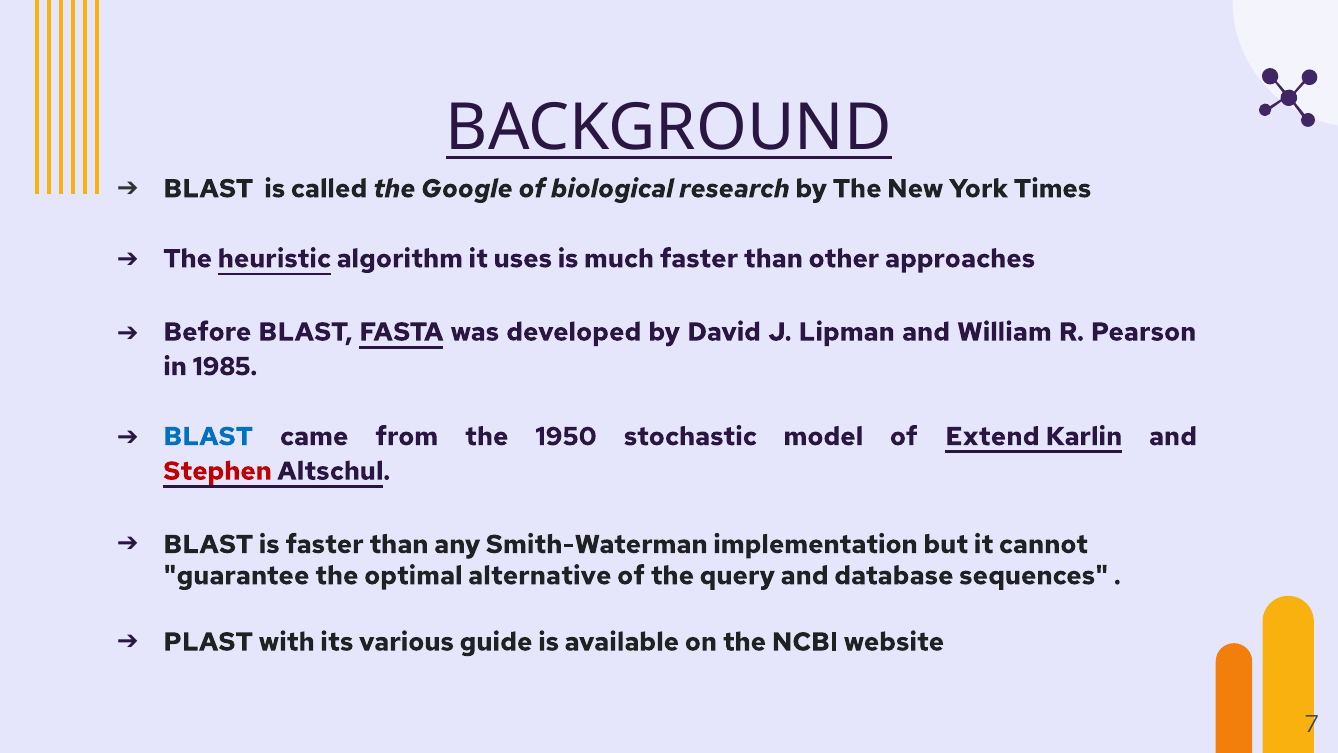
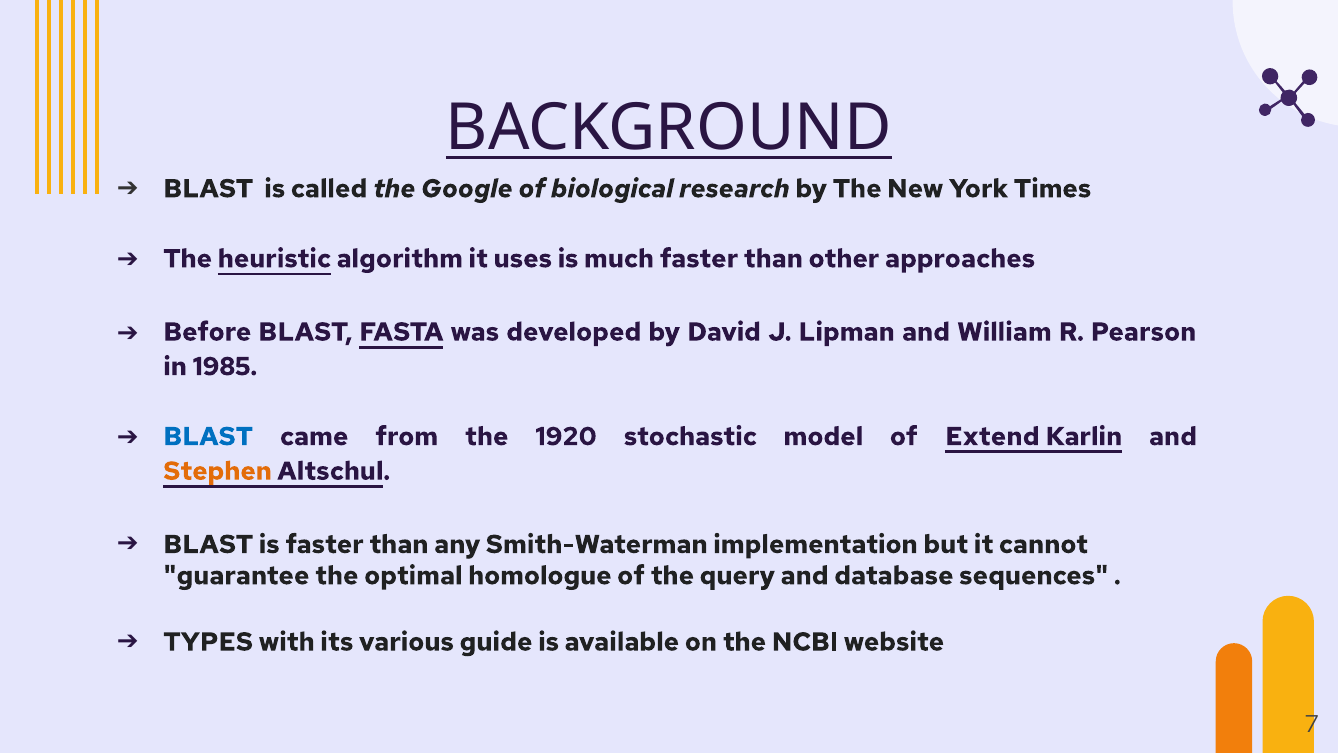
1950: 1950 -> 1920
Stephen colour: red -> orange
alternative: alternative -> homologue
PLAST: PLAST -> TYPES
